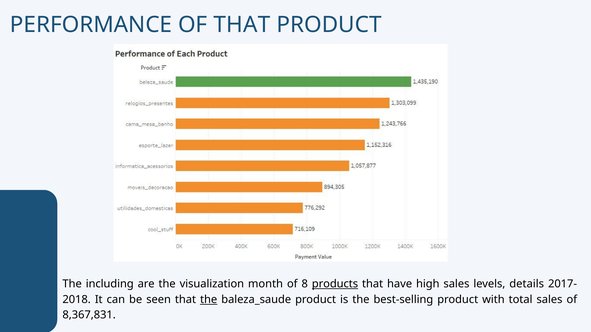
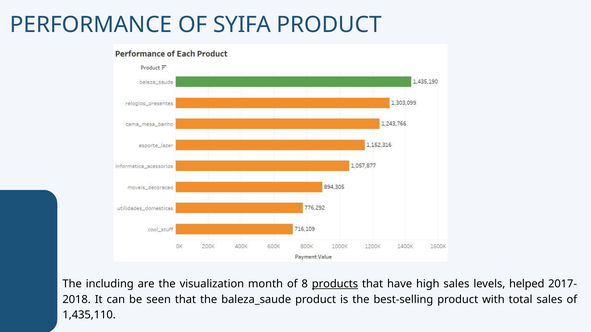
OF THAT: THAT -> SYIFA
details: details -> helped
the at (209, 300) underline: present -> none
8,367,831: 8,367,831 -> 1,435,110
